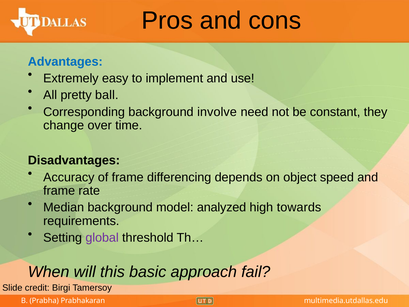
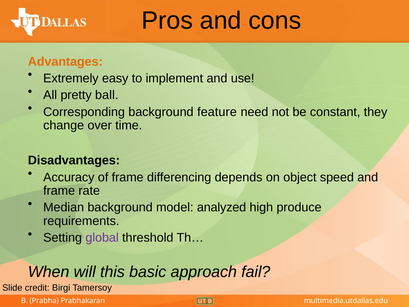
Advantages colour: blue -> orange
involve: involve -> feature
towards: towards -> produce
